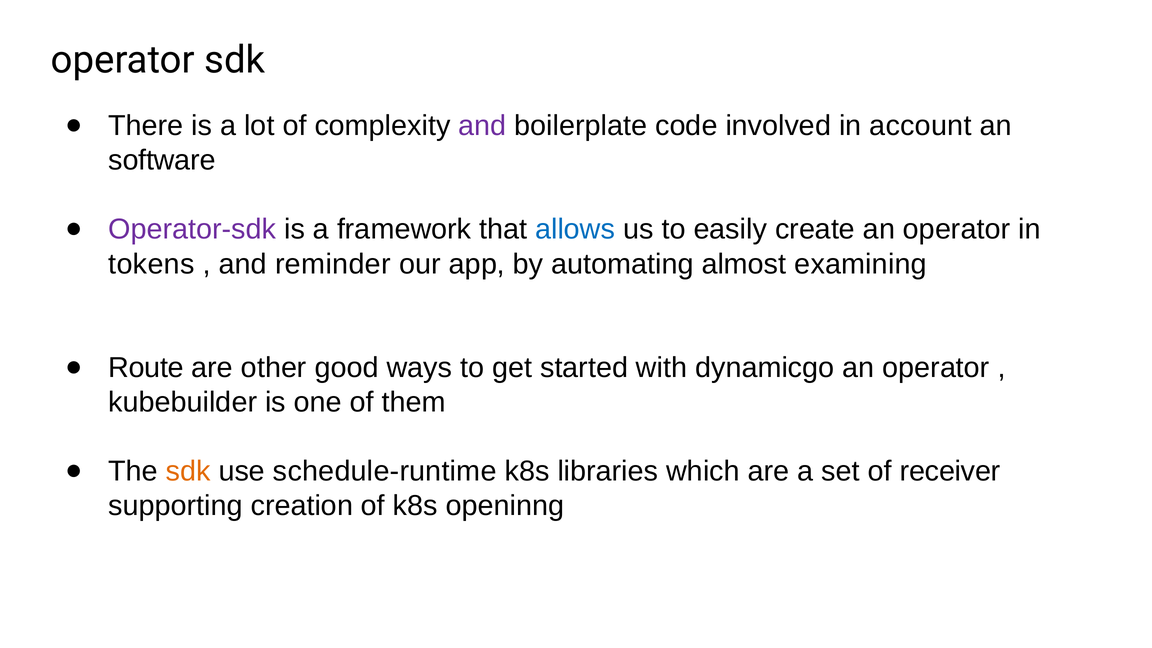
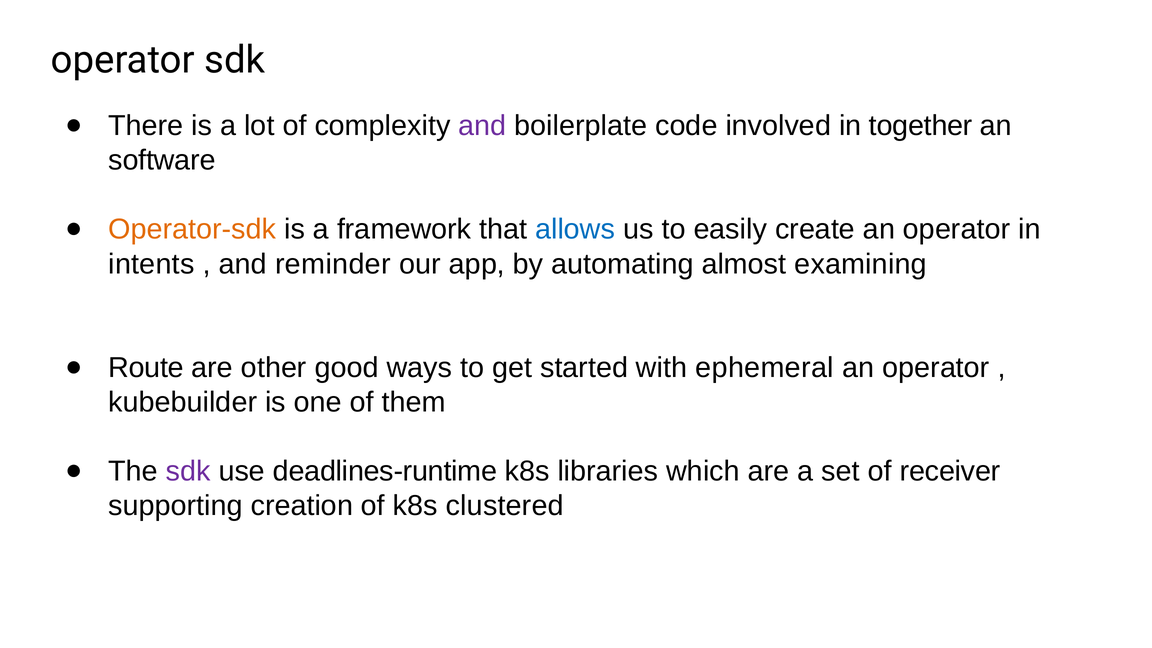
account: account -> together
Operator-sdk colour: purple -> orange
tokens: tokens -> intents
dynamicgo: dynamicgo -> ephemeral
sdk at (188, 471) colour: orange -> purple
schedule-runtime: schedule-runtime -> deadlines-runtime
openinng: openinng -> clustered
